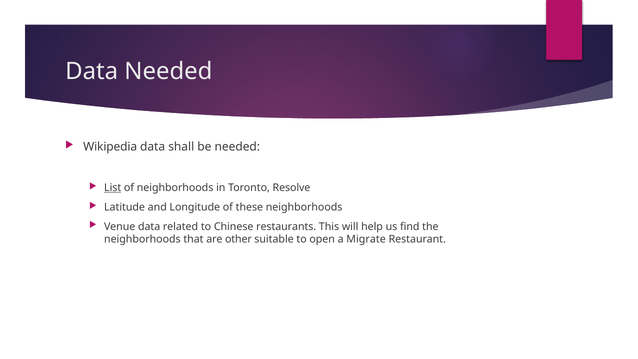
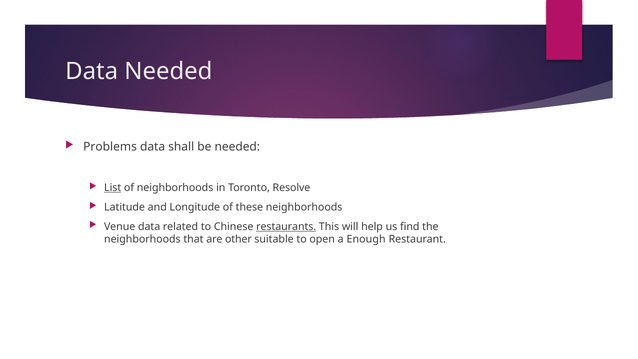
Wikipedia: Wikipedia -> Problems
restaurants underline: none -> present
Migrate: Migrate -> Enough
